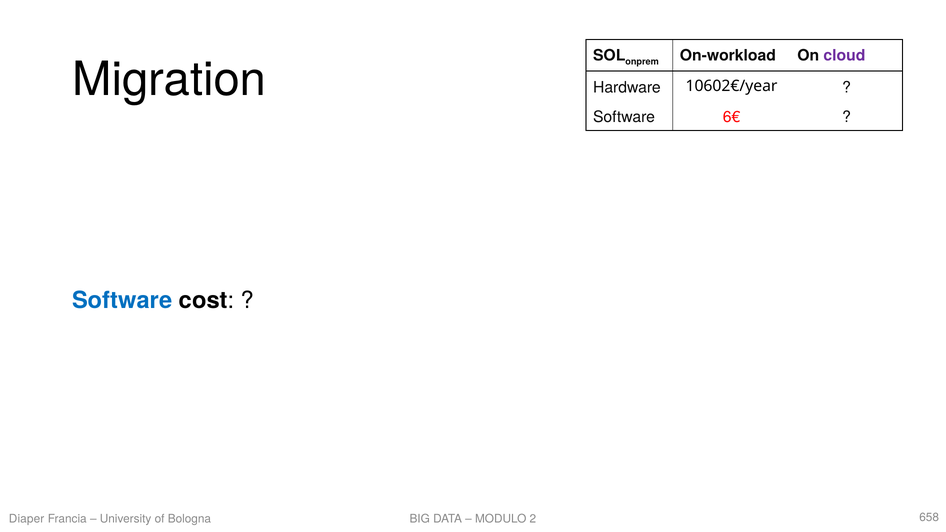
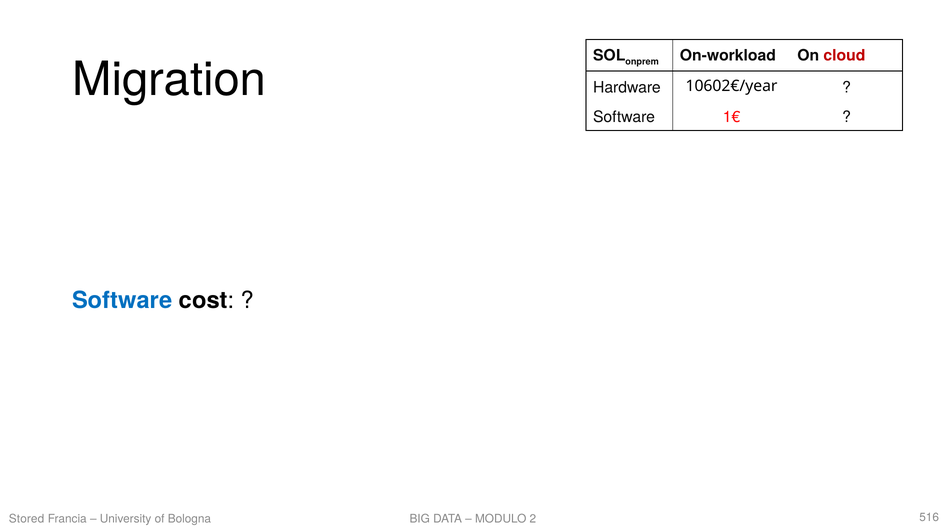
cloud colour: purple -> red
6€: 6€ -> 1€
Diaper: Diaper -> Stored
658: 658 -> 516
